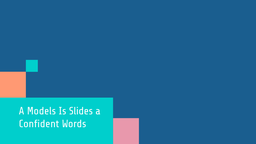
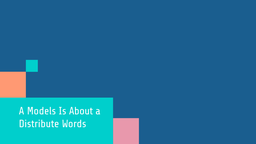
Slides: Slides -> About
Confident: Confident -> Distribute
